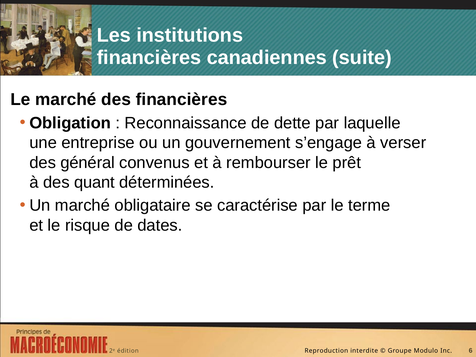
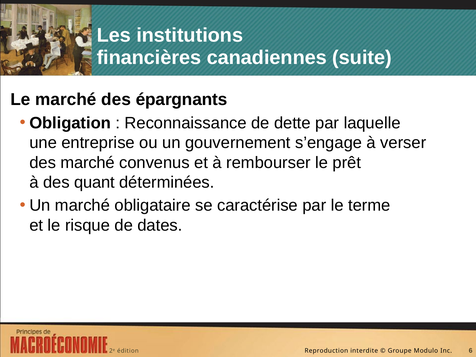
des financières: financières -> épargnants
des général: général -> marché
